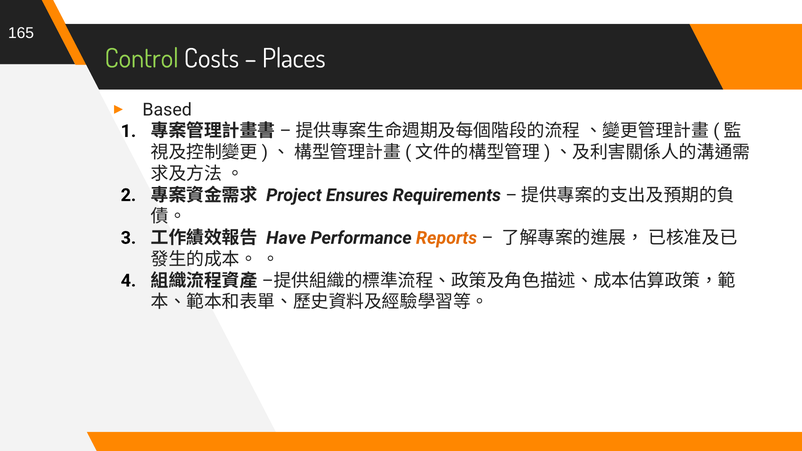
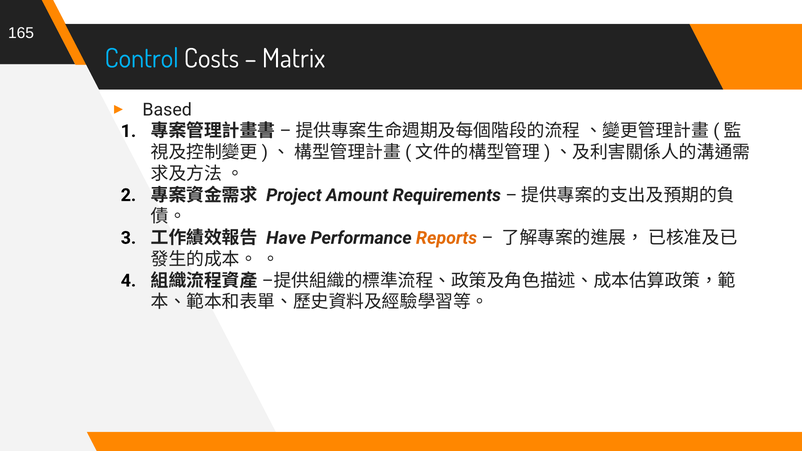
Control colour: light green -> light blue
Places: Places -> Matrix
Ensures: Ensures -> Amount
